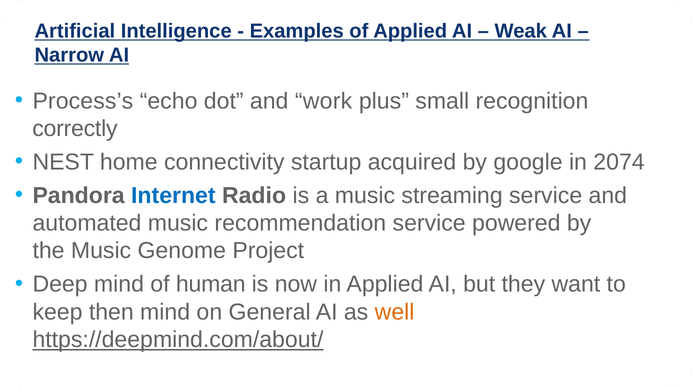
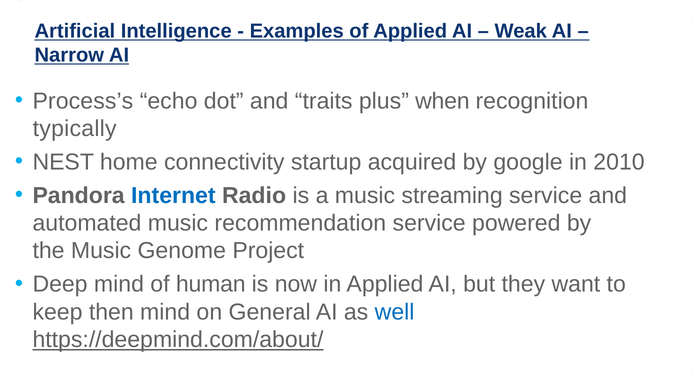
work: work -> traits
small: small -> when
correctly: correctly -> typically
2074: 2074 -> 2010
well colour: orange -> blue
